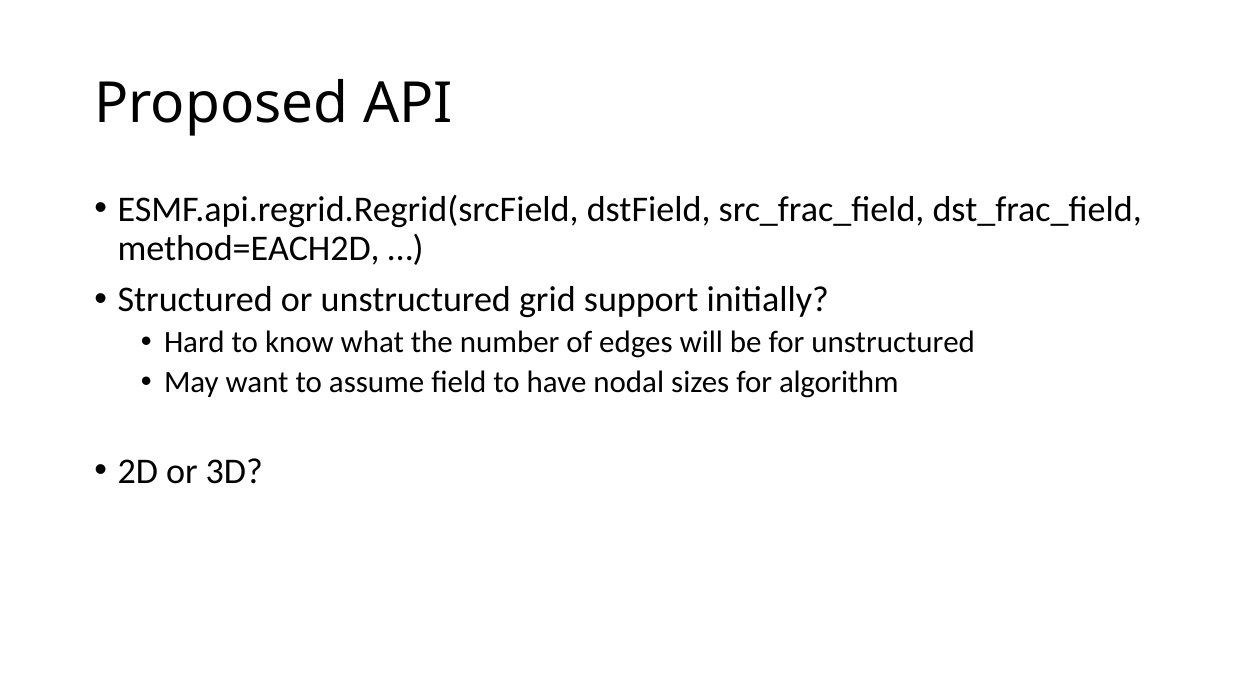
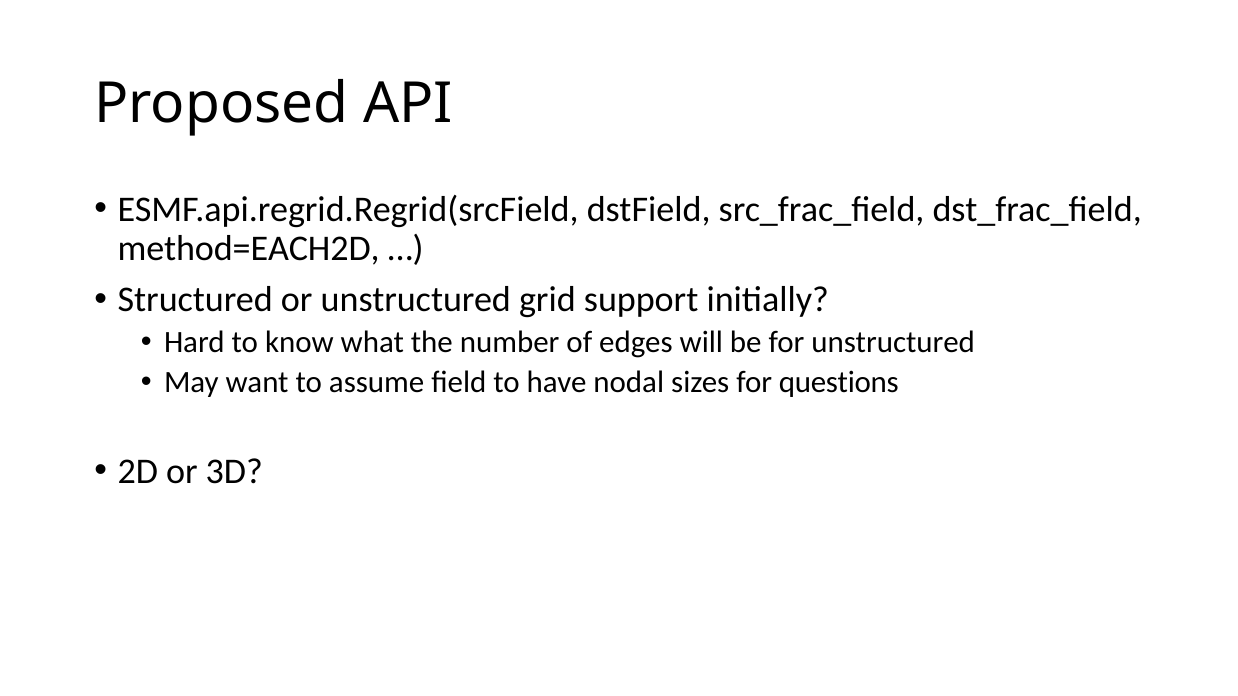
algorithm: algorithm -> questions
